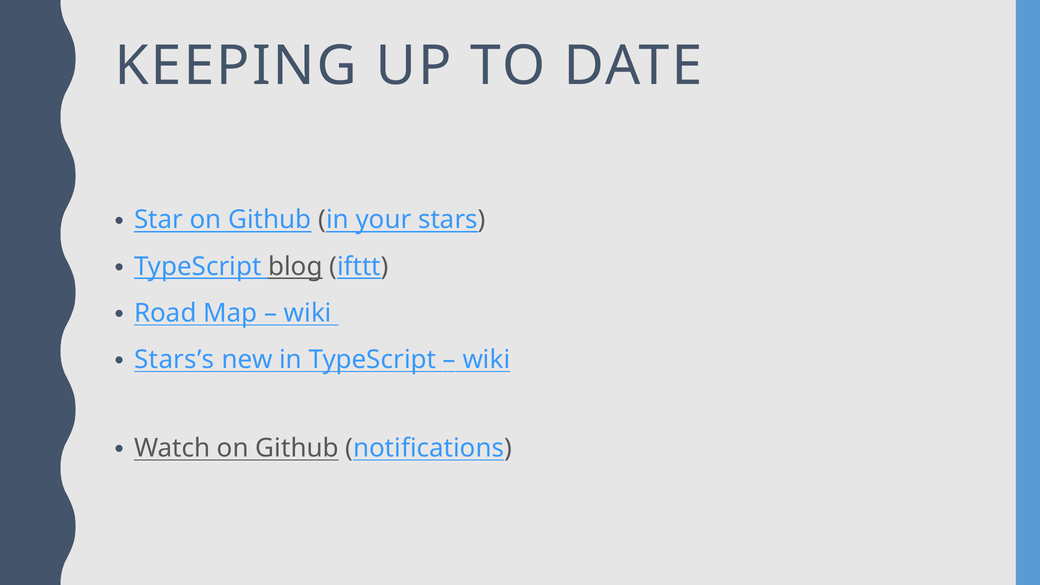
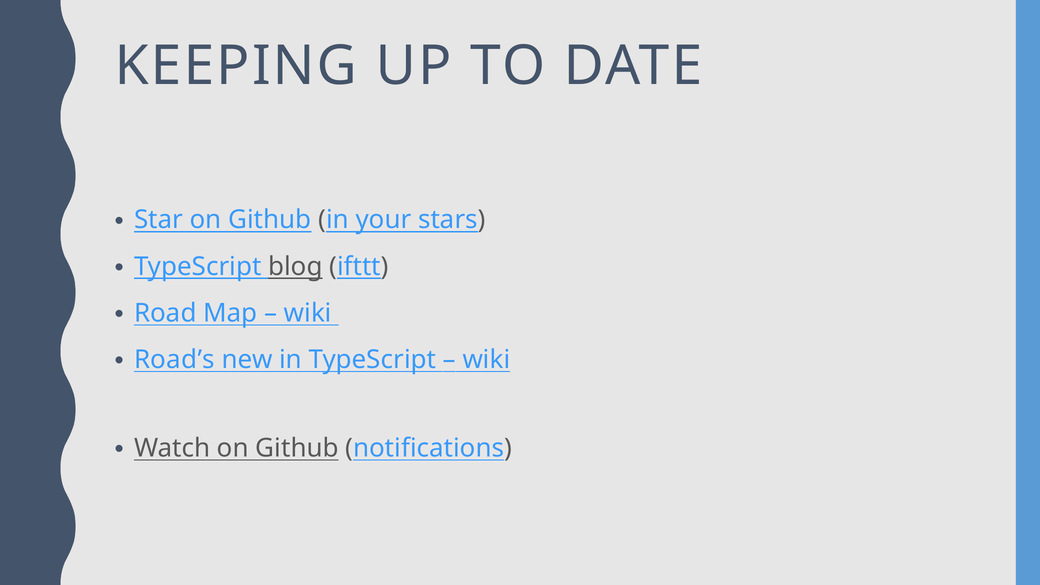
Stars’s: Stars’s -> Road’s
